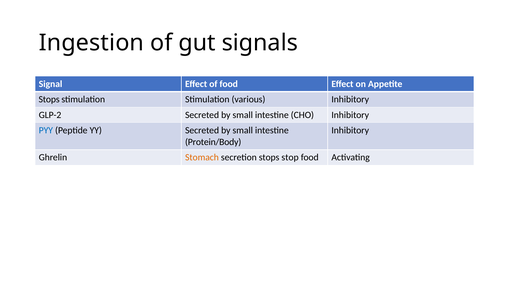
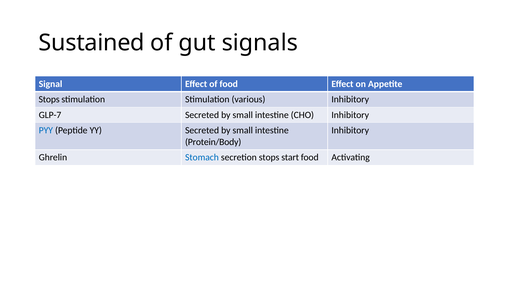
Ingestion: Ingestion -> Sustained
GLP-2: GLP-2 -> GLP-7
Stomach colour: orange -> blue
stop: stop -> start
